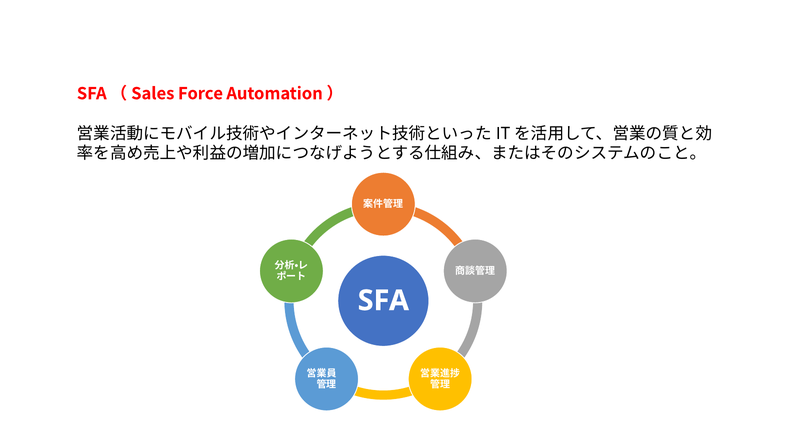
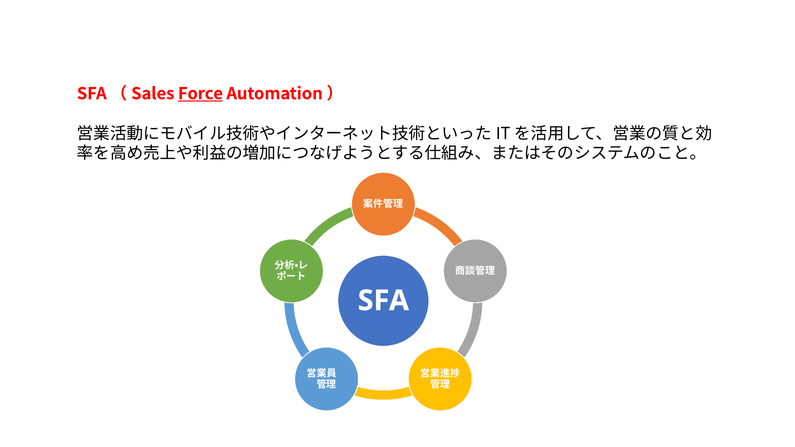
Force underline: none -> present
